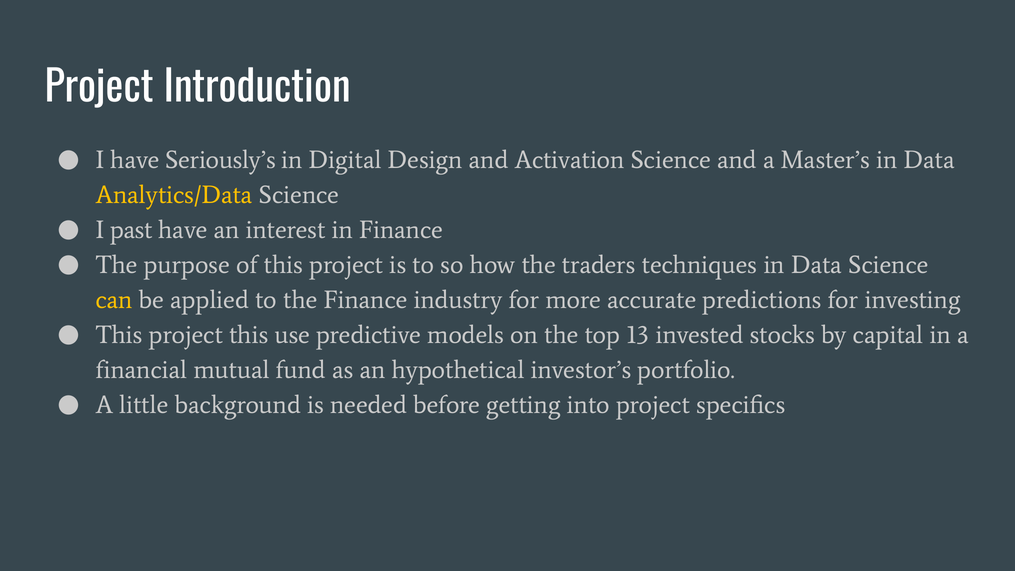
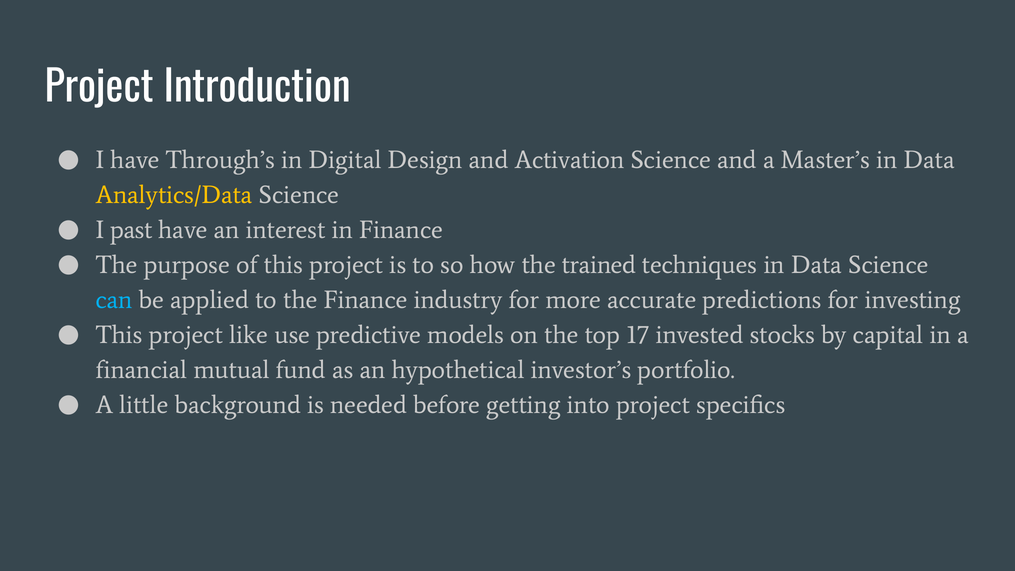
Seriously’s: Seriously’s -> Through’s
traders: traders -> trained
can colour: yellow -> light blue
project this: this -> like
13: 13 -> 17
